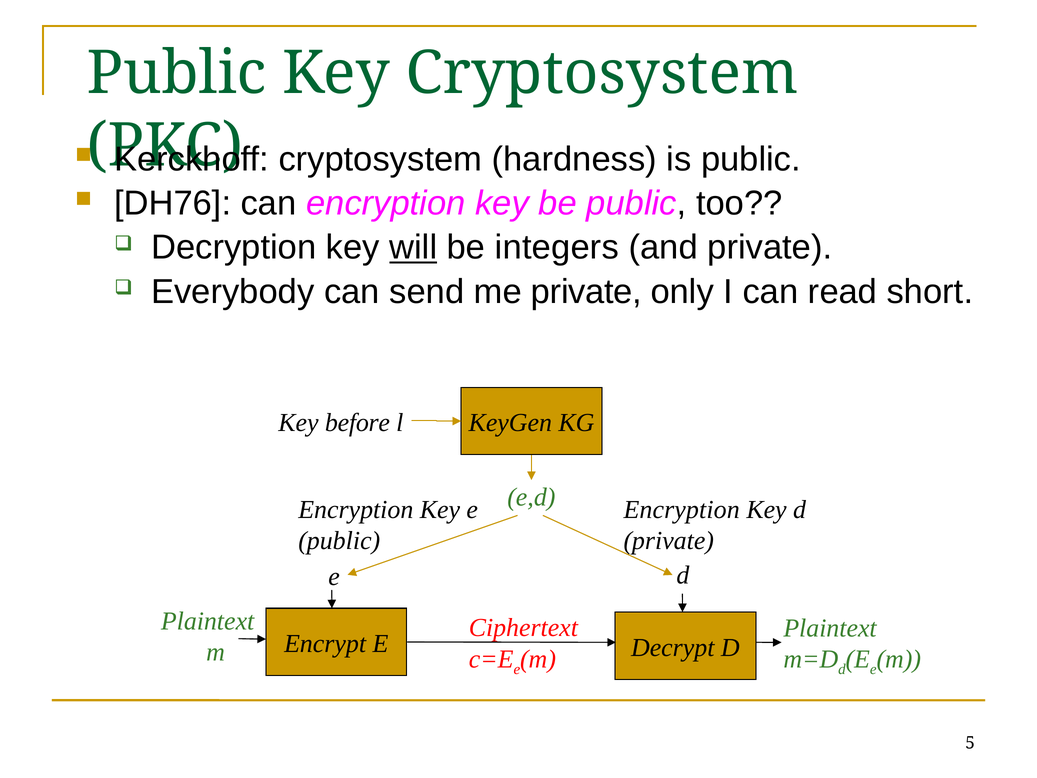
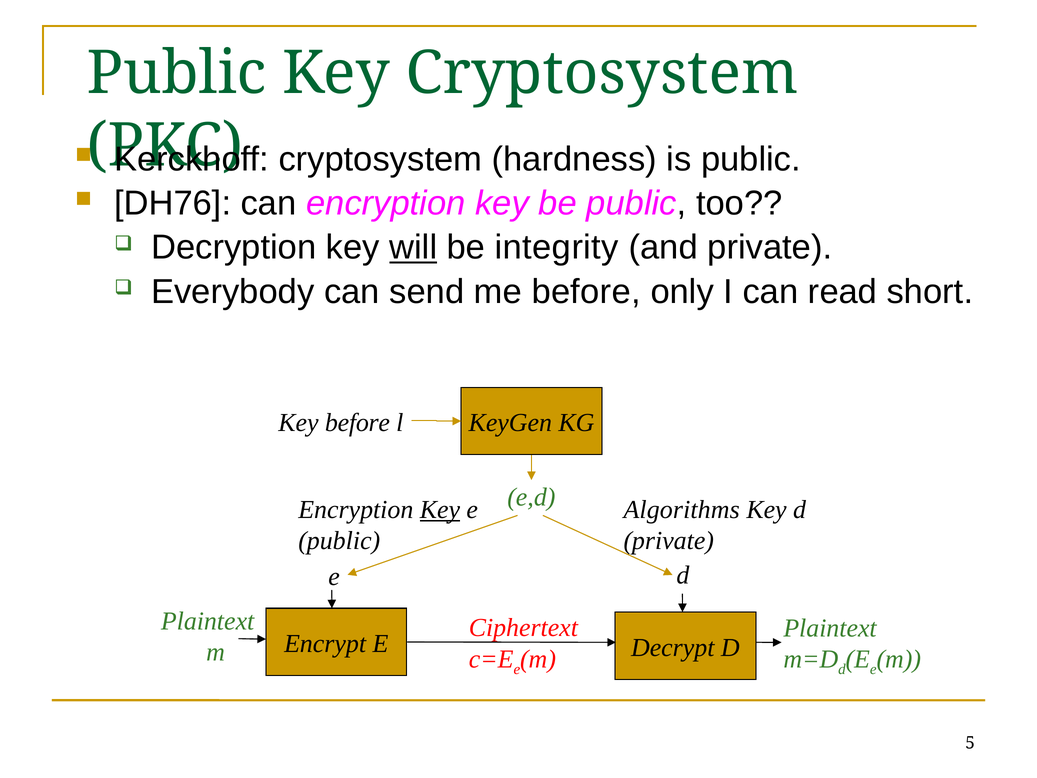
integers: integers -> integrity
me private: private -> before
Key at (440, 509) underline: none -> present
Encryption at (682, 509): Encryption -> Algorithms
